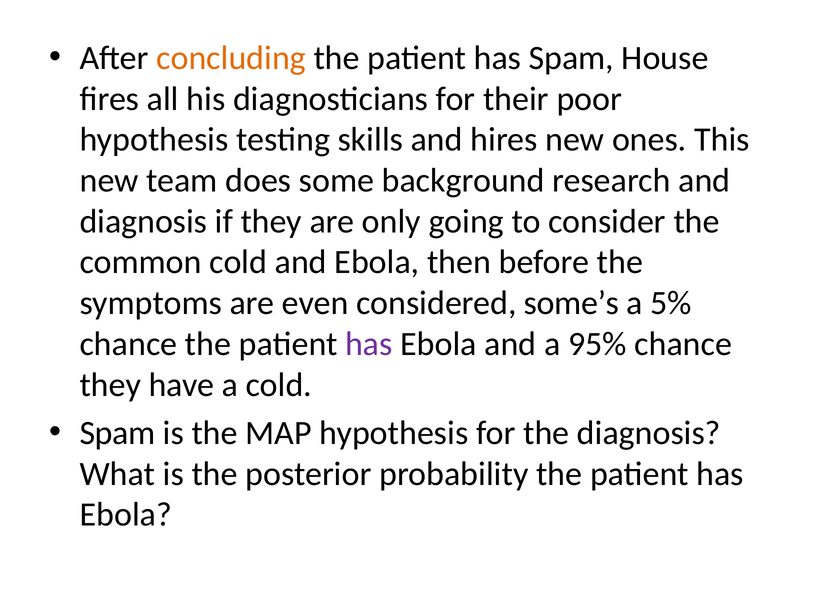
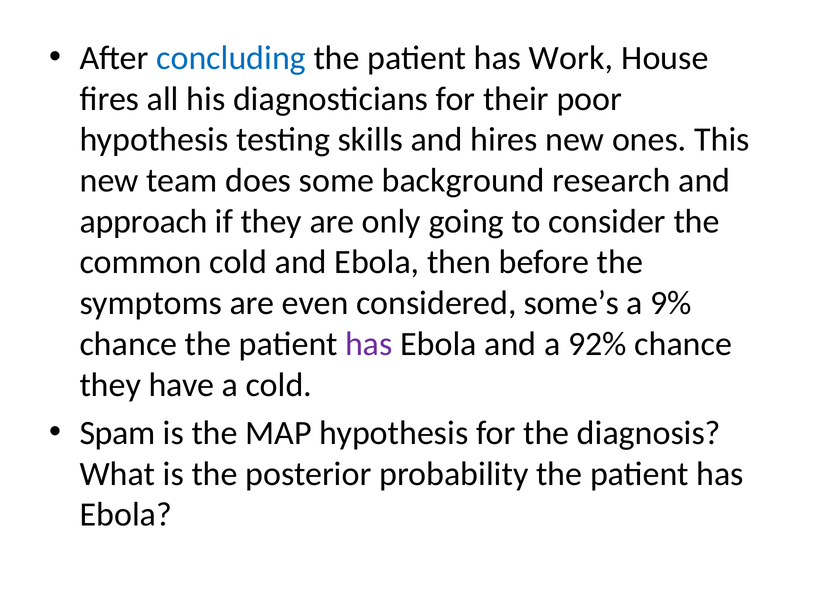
concluding colour: orange -> blue
has Spam: Spam -> Work
diagnosis at (143, 221): diagnosis -> approach
5%: 5% -> 9%
95%: 95% -> 92%
